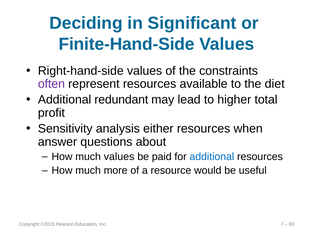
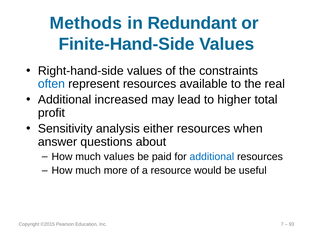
Deciding: Deciding -> Methods
Significant: Significant -> Redundant
often colour: purple -> blue
diet: diet -> real
redundant: redundant -> increased
